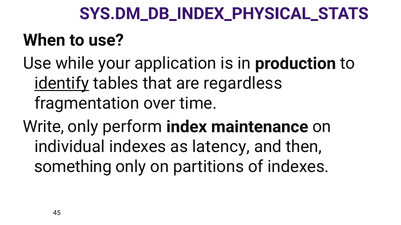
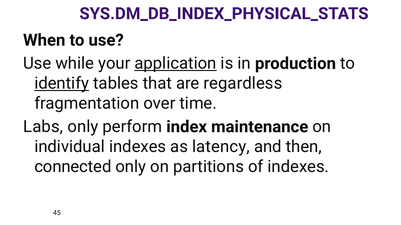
application underline: none -> present
Write: Write -> Labs
something: something -> connected
